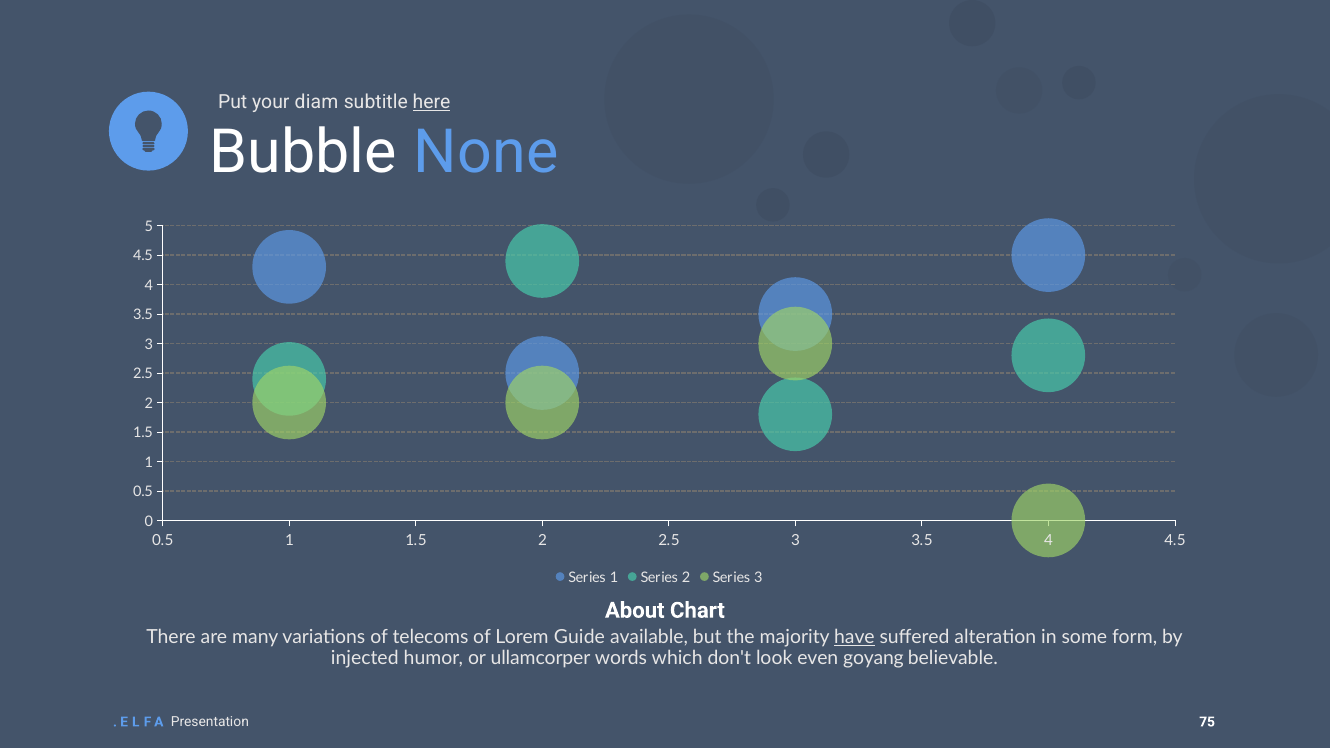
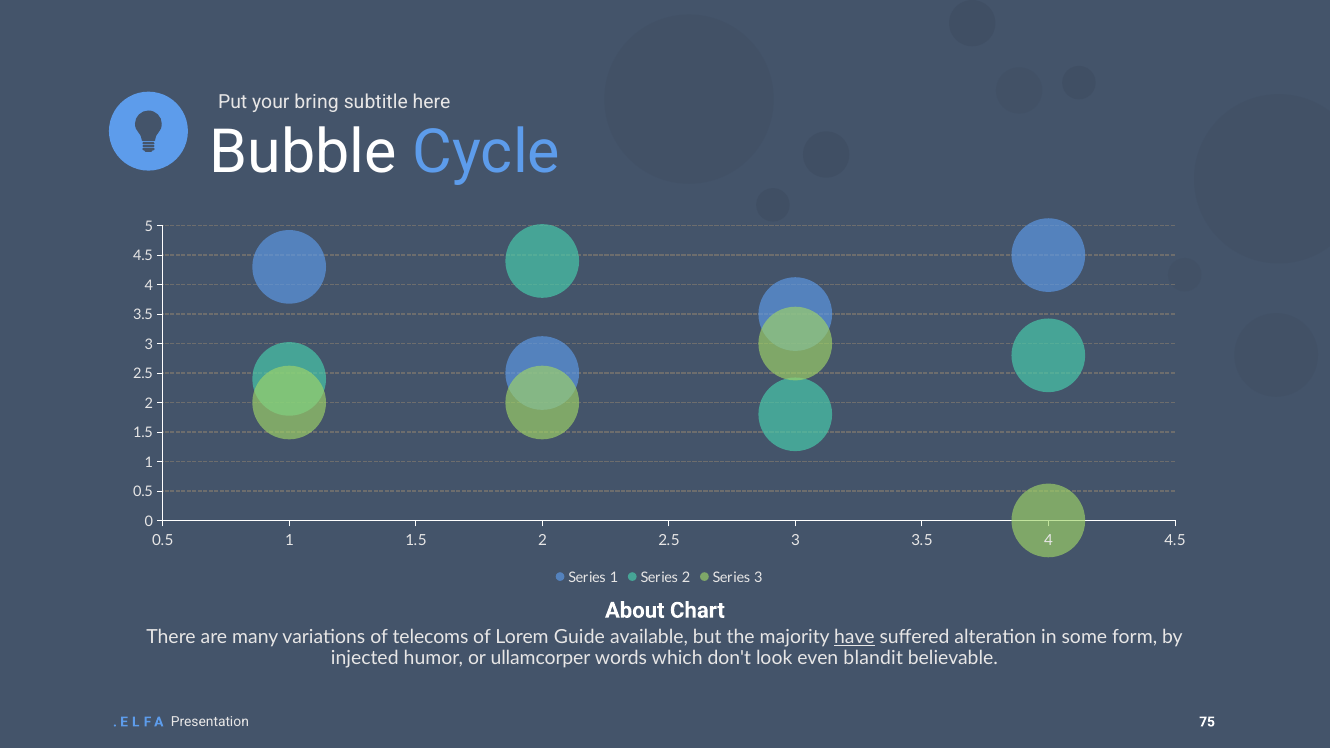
diam: diam -> bring
here underline: present -> none
None: None -> Cycle
goyang: goyang -> blandit
